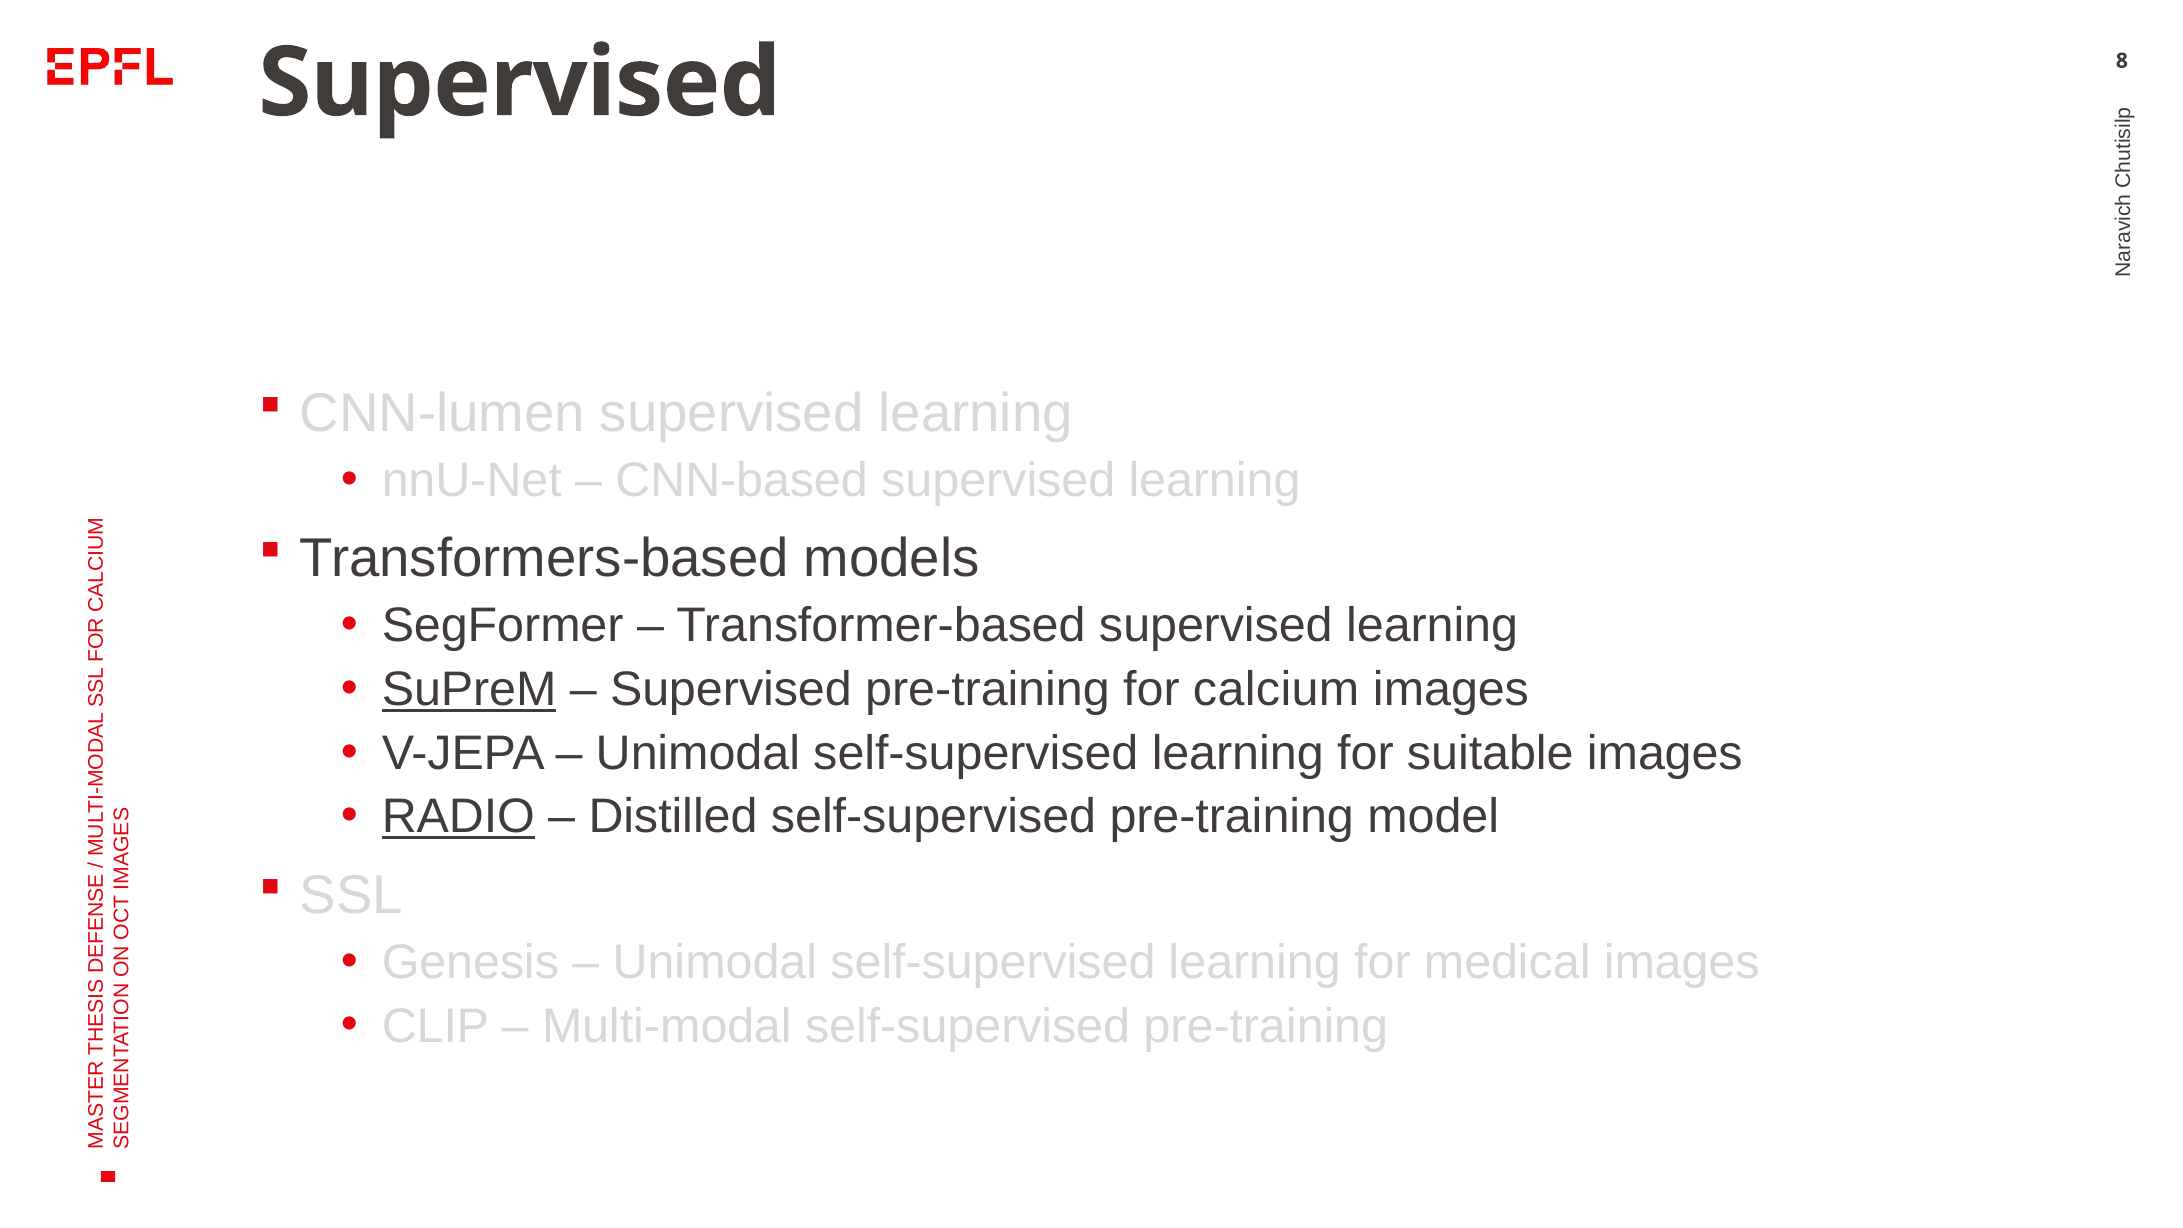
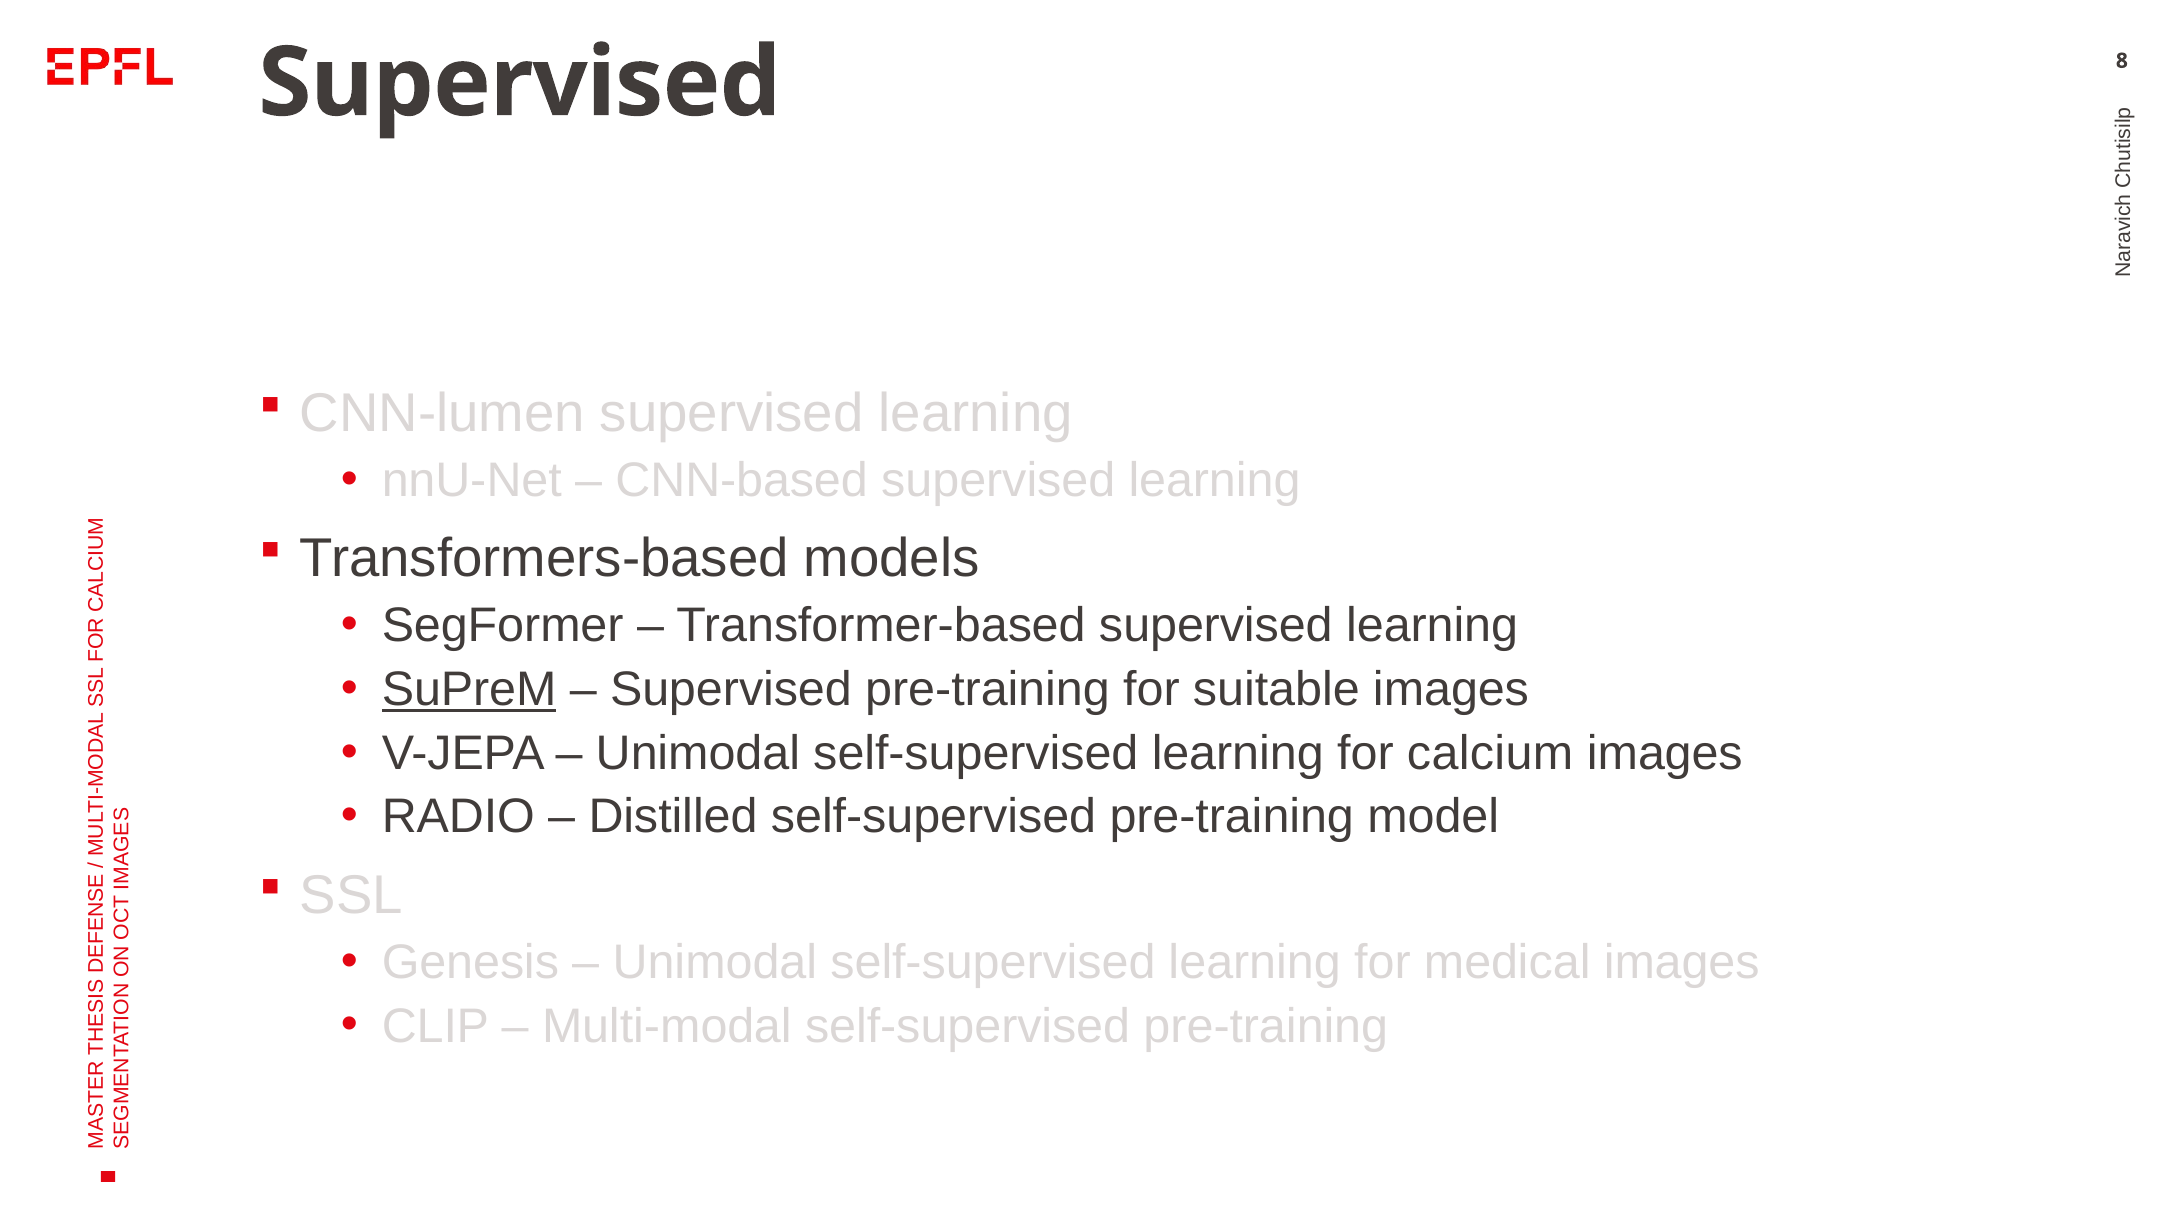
calcium: calcium -> suitable
suitable: suitable -> calcium
RADIO underline: present -> none
